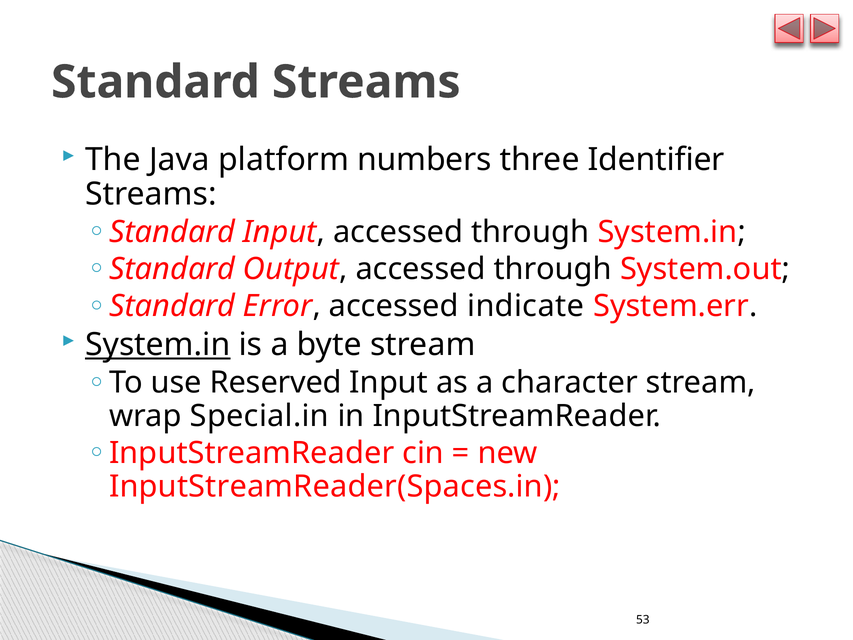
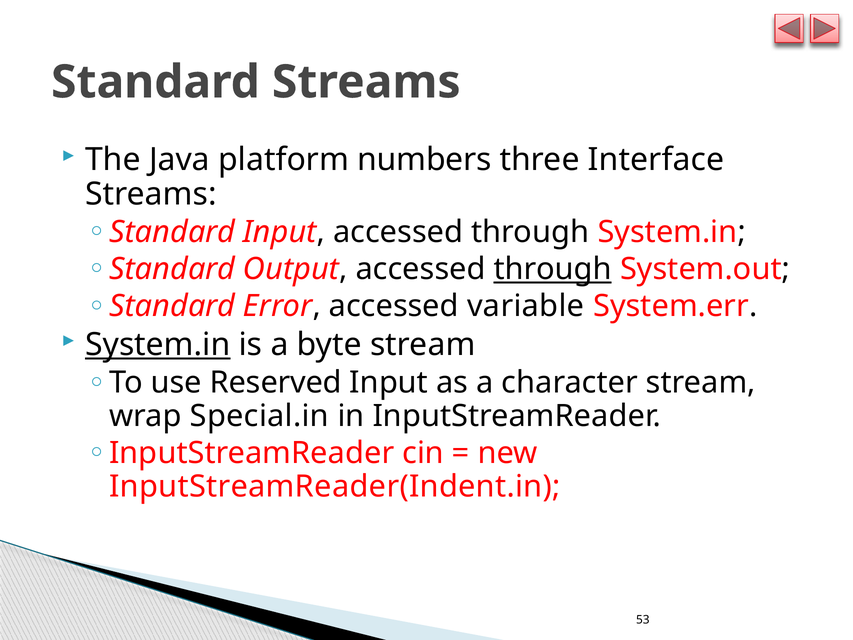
Identifier: Identifier -> Interface
through at (553, 269) underline: none -> present
indicate: indicate -> variable
InputStreamReader(Spaces.in: InputStreamReader(Spaces.in -> InputStreamReader(Indent.in
